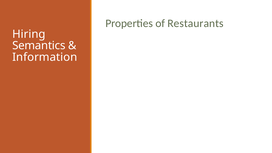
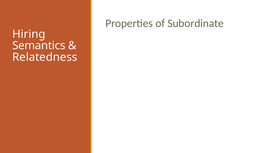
Restaurants: Restaurants -> Subordinate
Information: Information -> Relatedness
